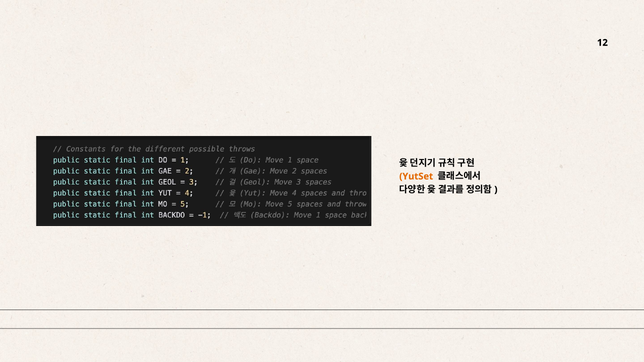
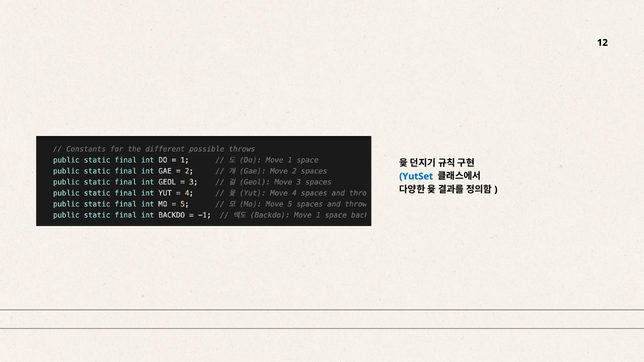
YutSet colour: orange -> blue
